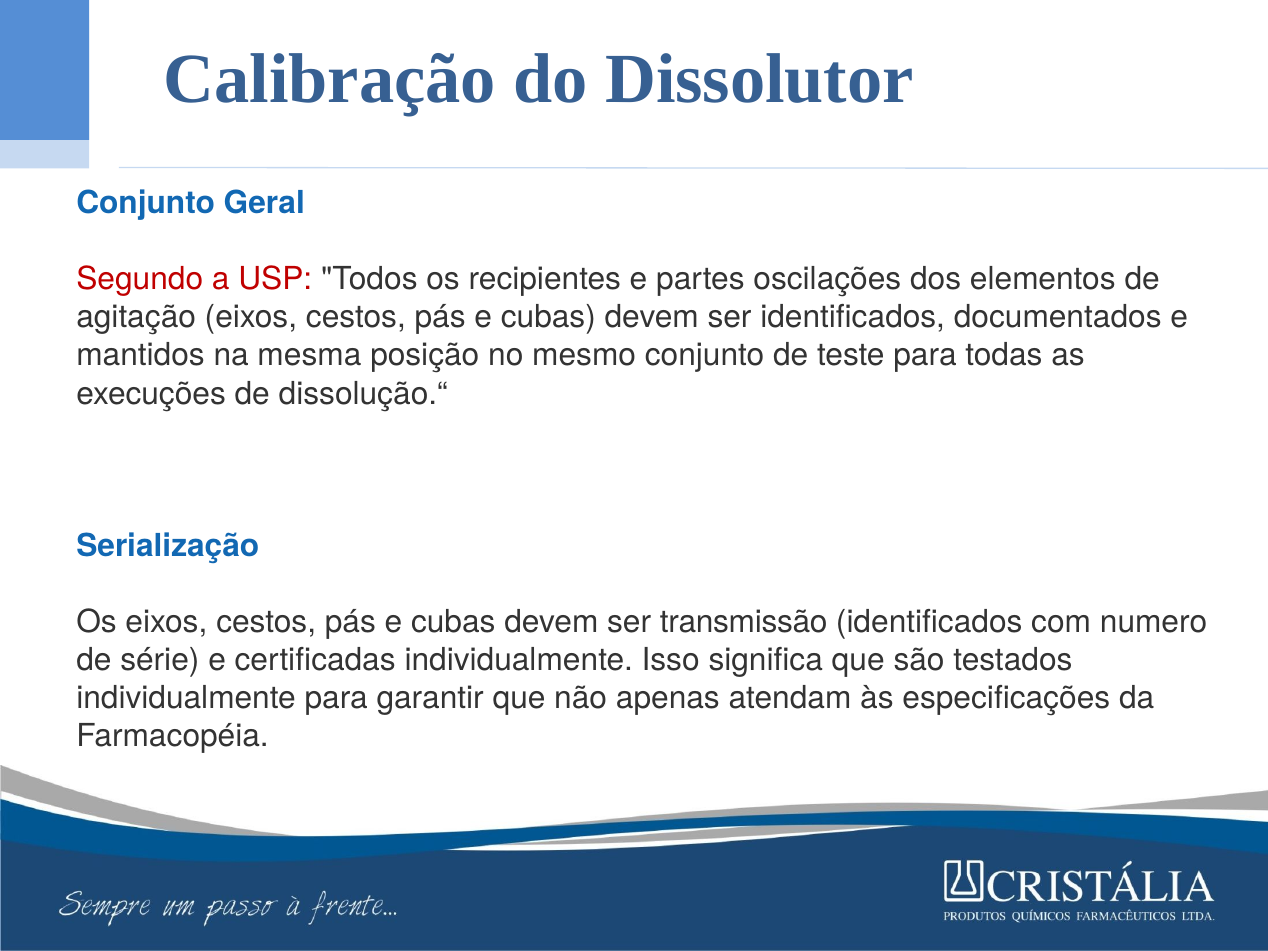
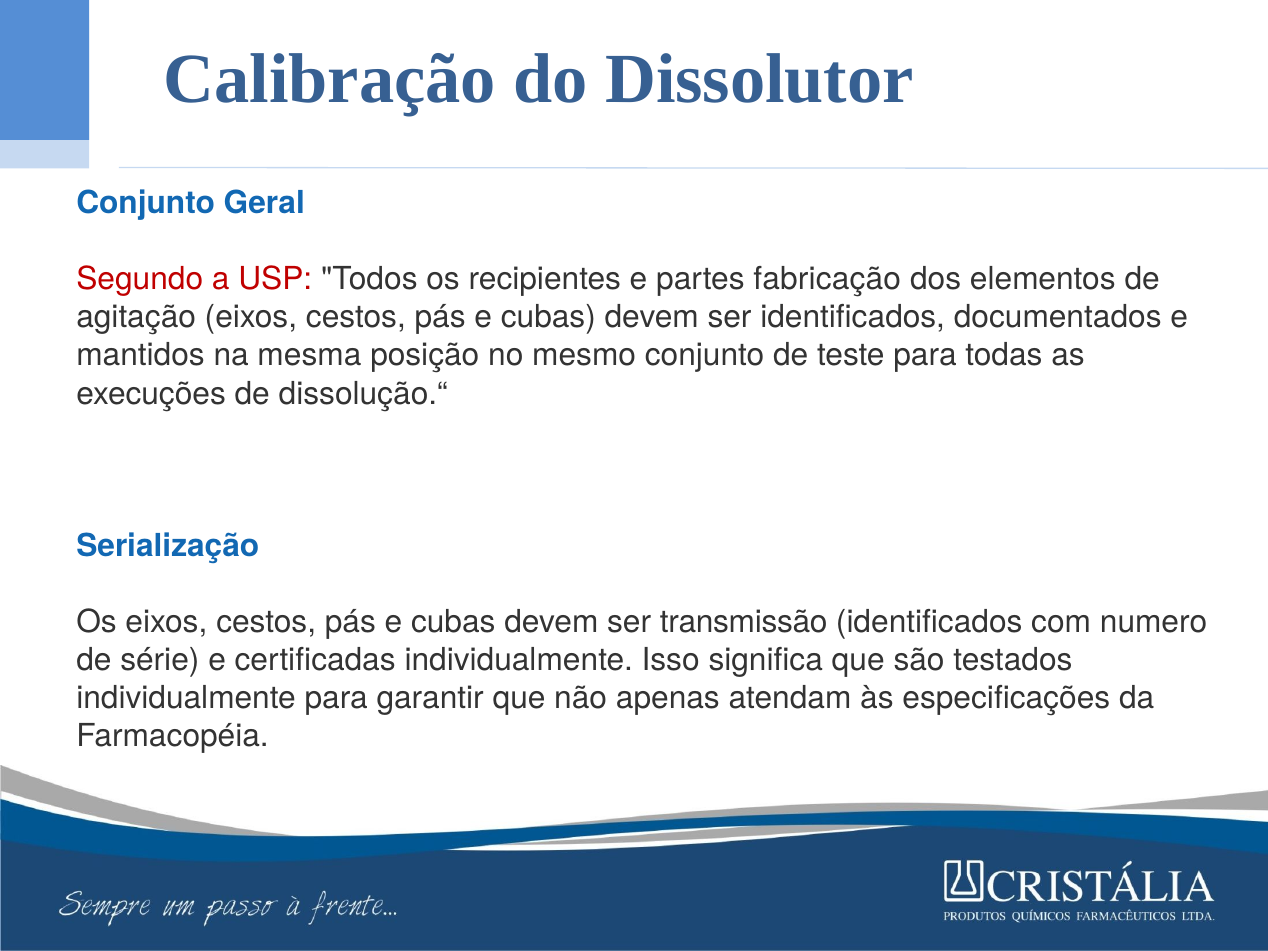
oscilações: oscilações -> fabricação
